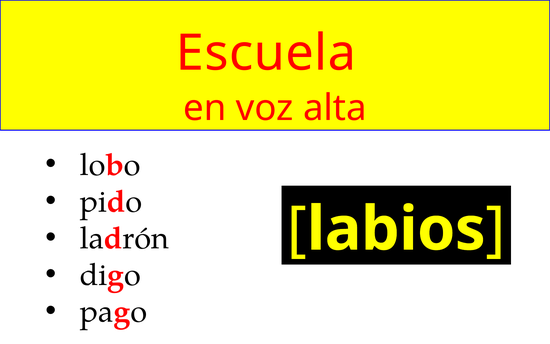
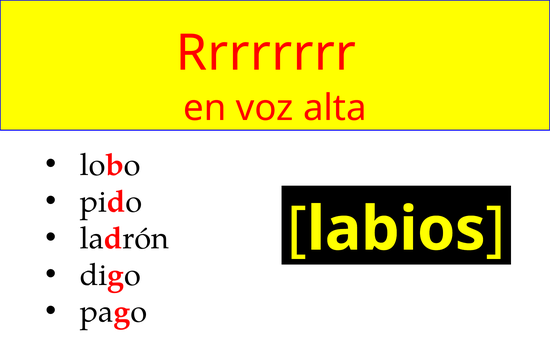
Escuela: Escuela -> Rrrrrrrr
